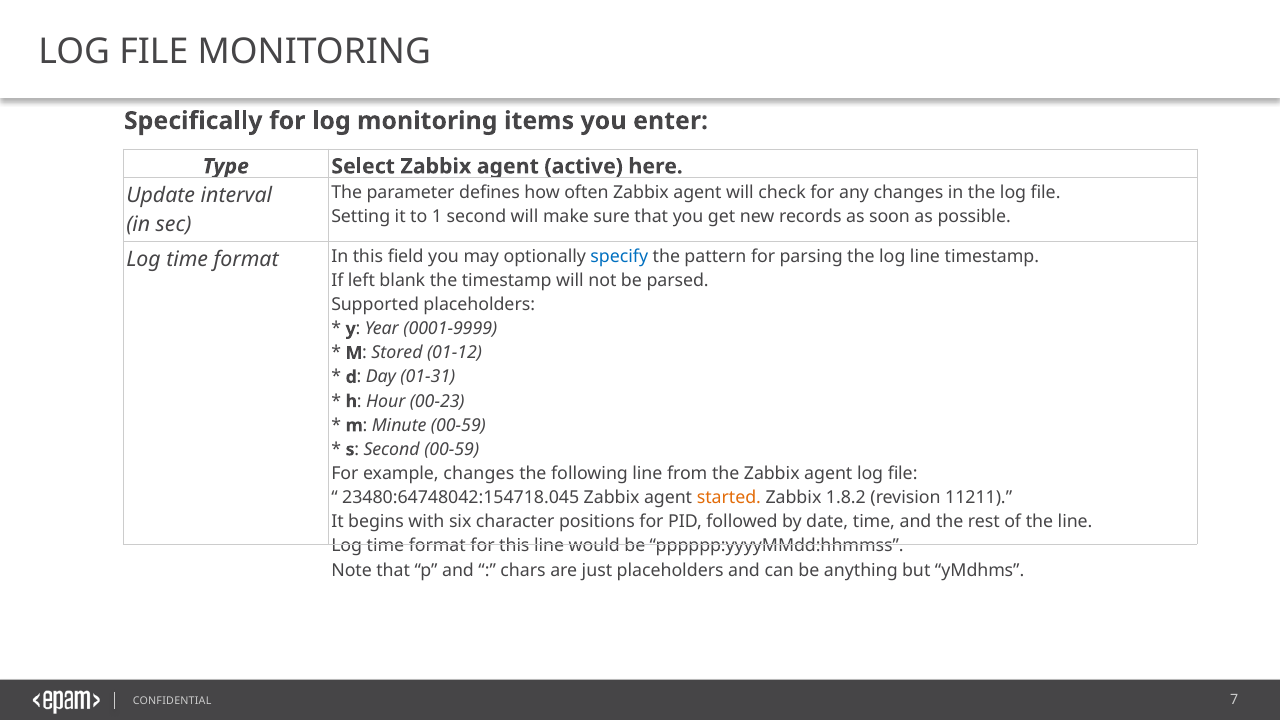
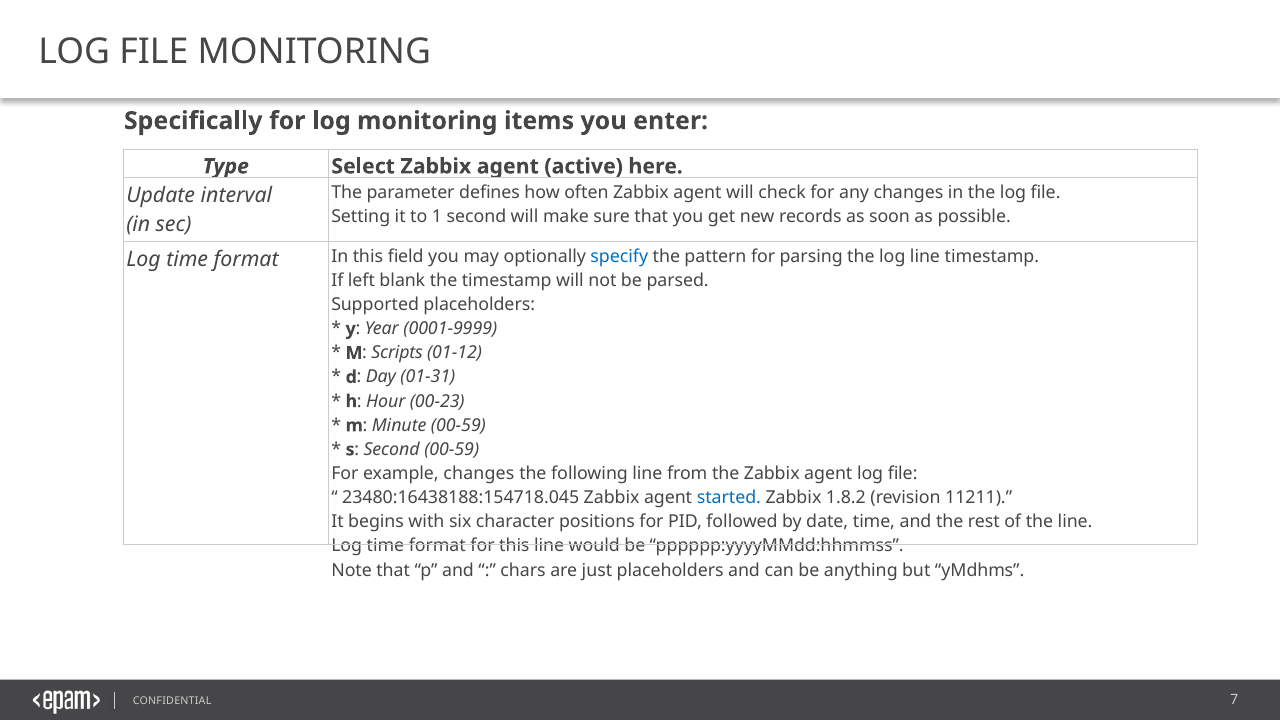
Stored: Stored -> Scripts
23480:64748042:154718.045: 23480:64748042:154718.045 -> 23480:16438188:154718.045
started colour: orange -> blue
